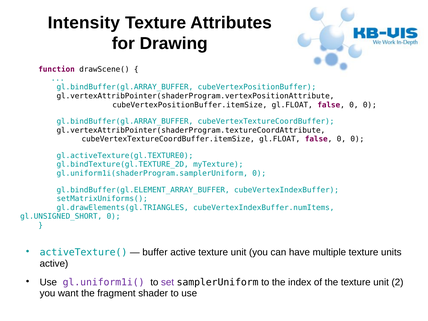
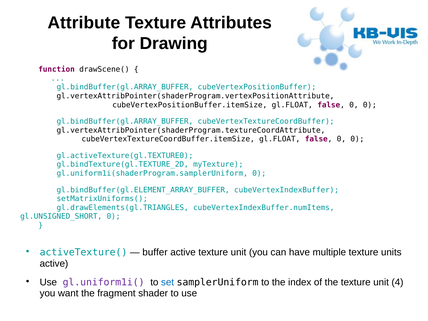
Intensity: Intensity -> Attribute
set colour: purple -> blue
2: 2 -> 4
